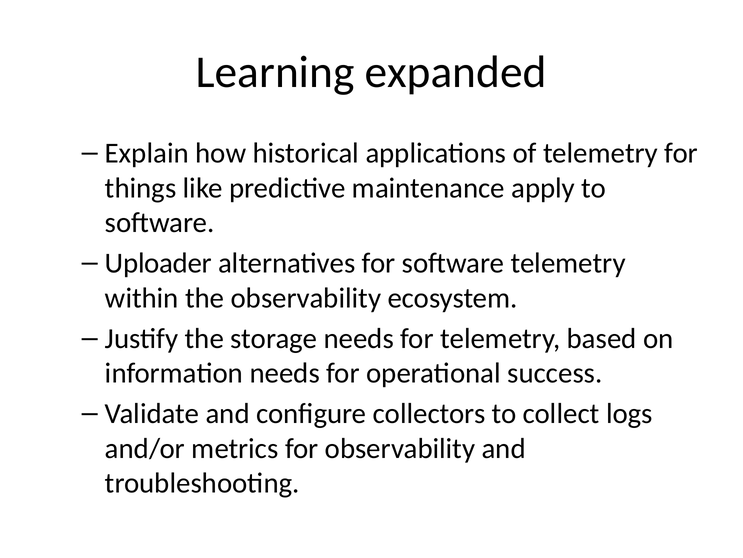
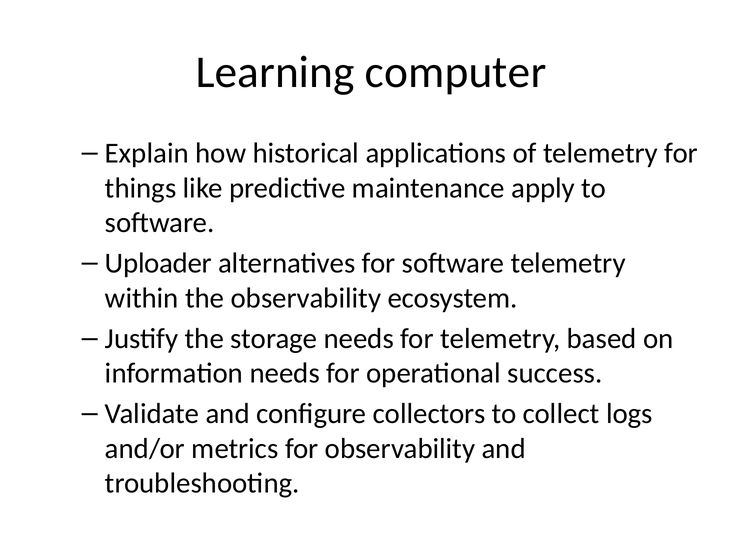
expanded: expanded -> computer
